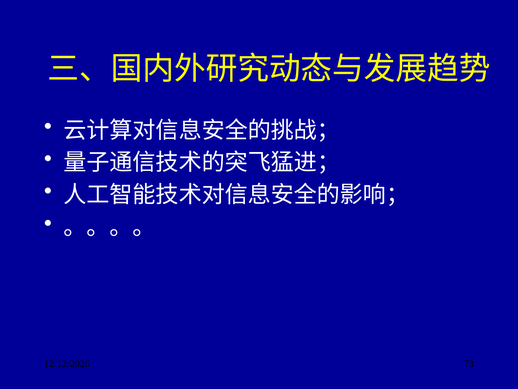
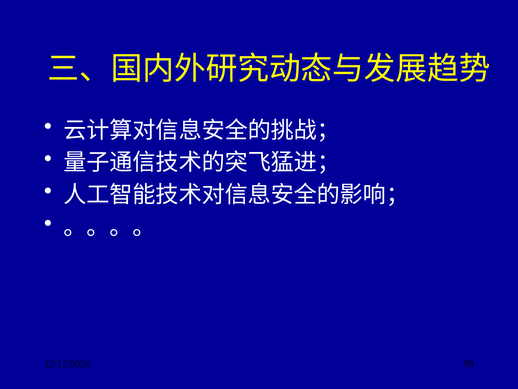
73: 73 -> 99
